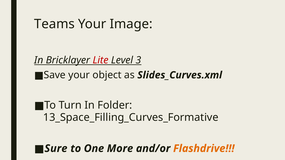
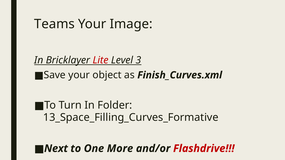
Slides_Curves.xml: Slides_Curves.xml -> Finish_Curves.xml
Sure: Sure -> Next
Flashdrive colour: orange -> red
